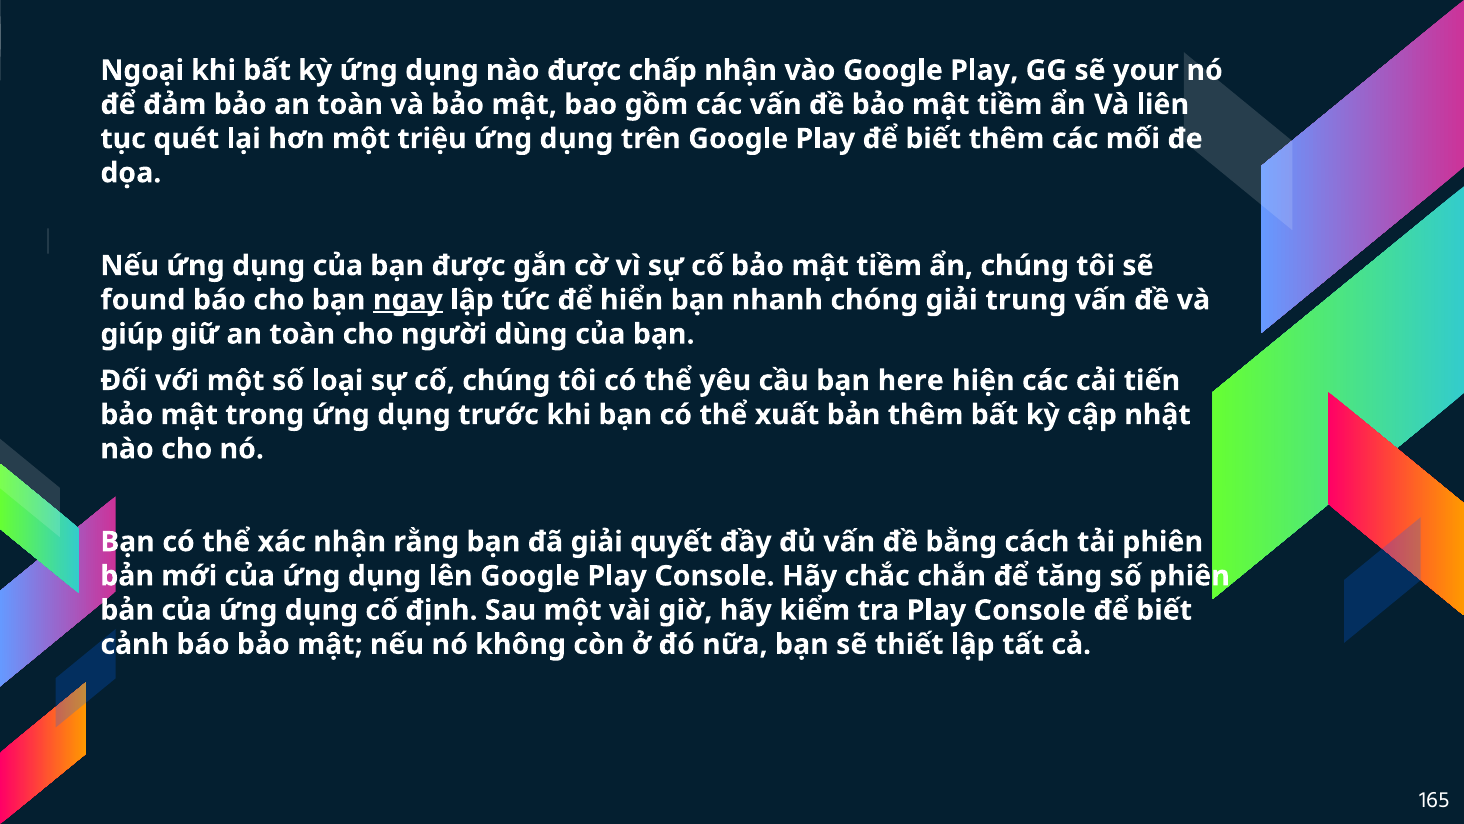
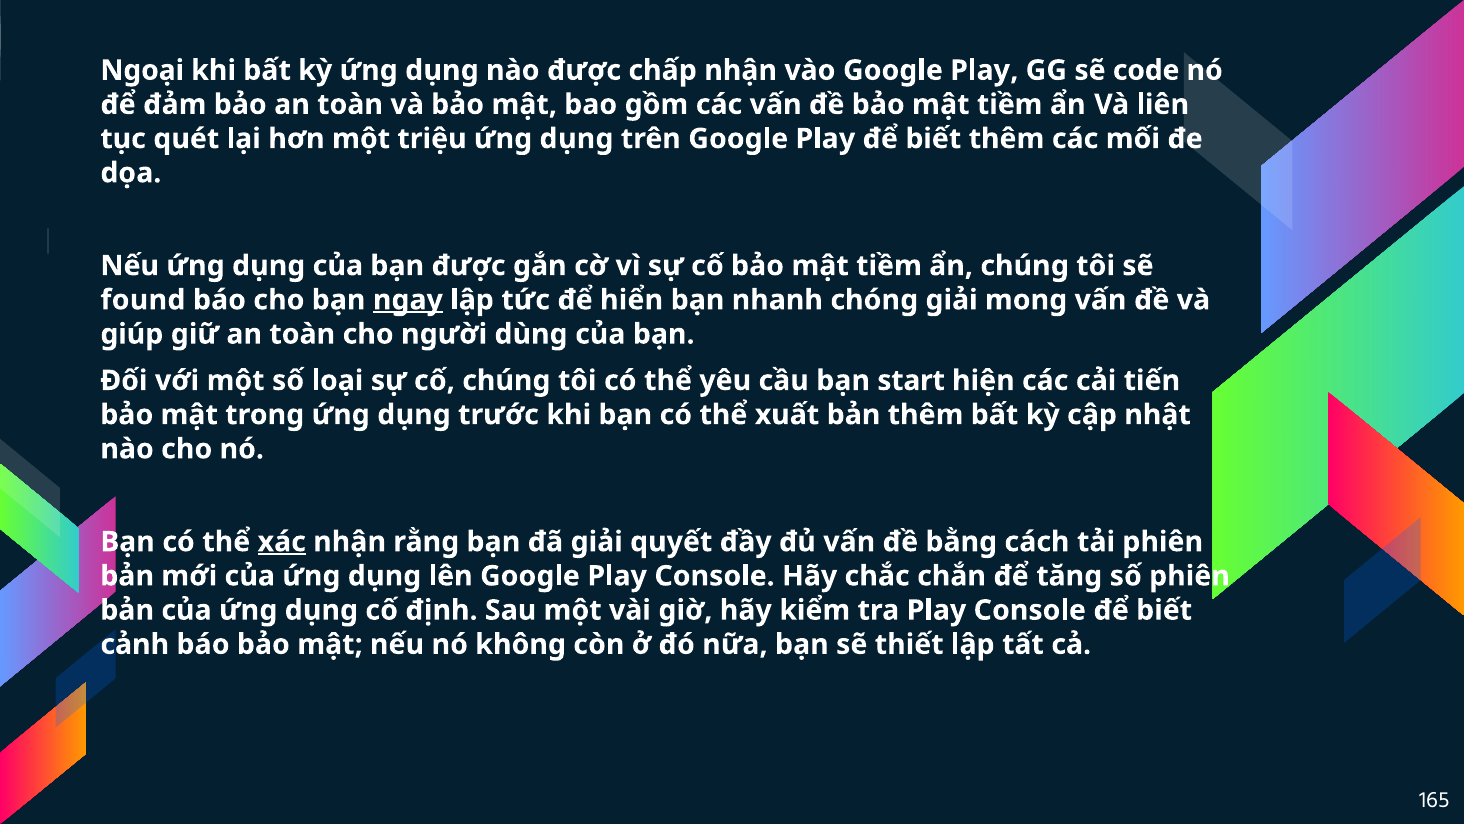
your: your -> code
trung: trung -> mong
here: here -> start
xác underline: none -> present
